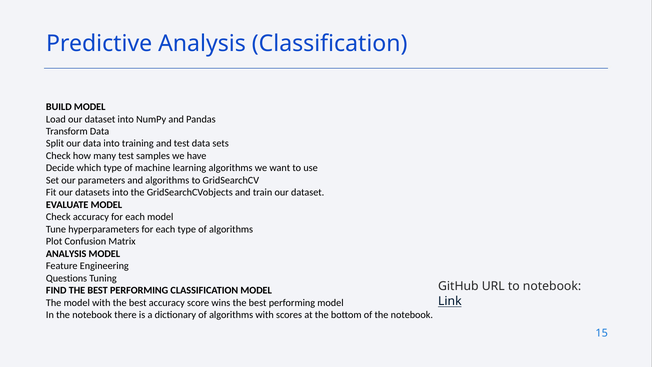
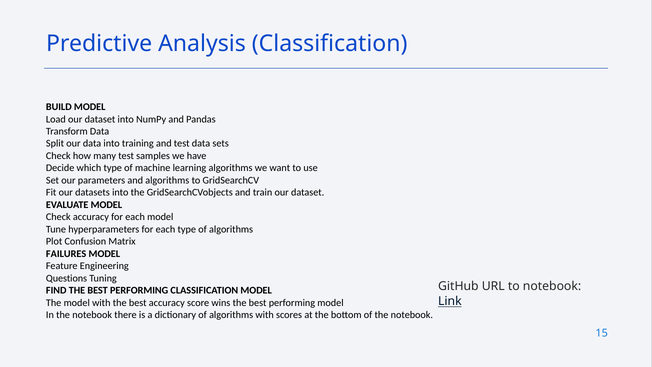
ANALYSIS at (66, 254): ANALYSIS -> FAILURES
